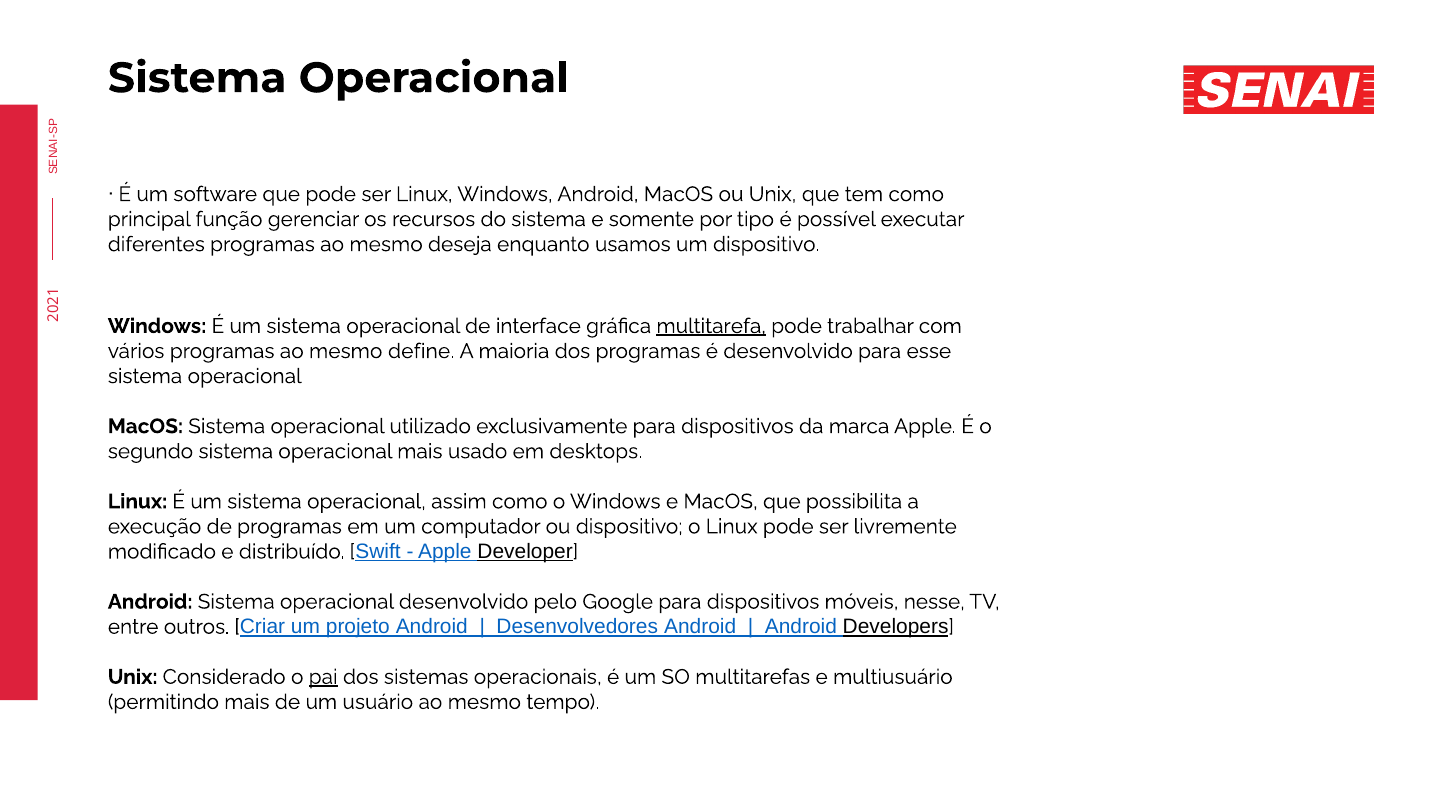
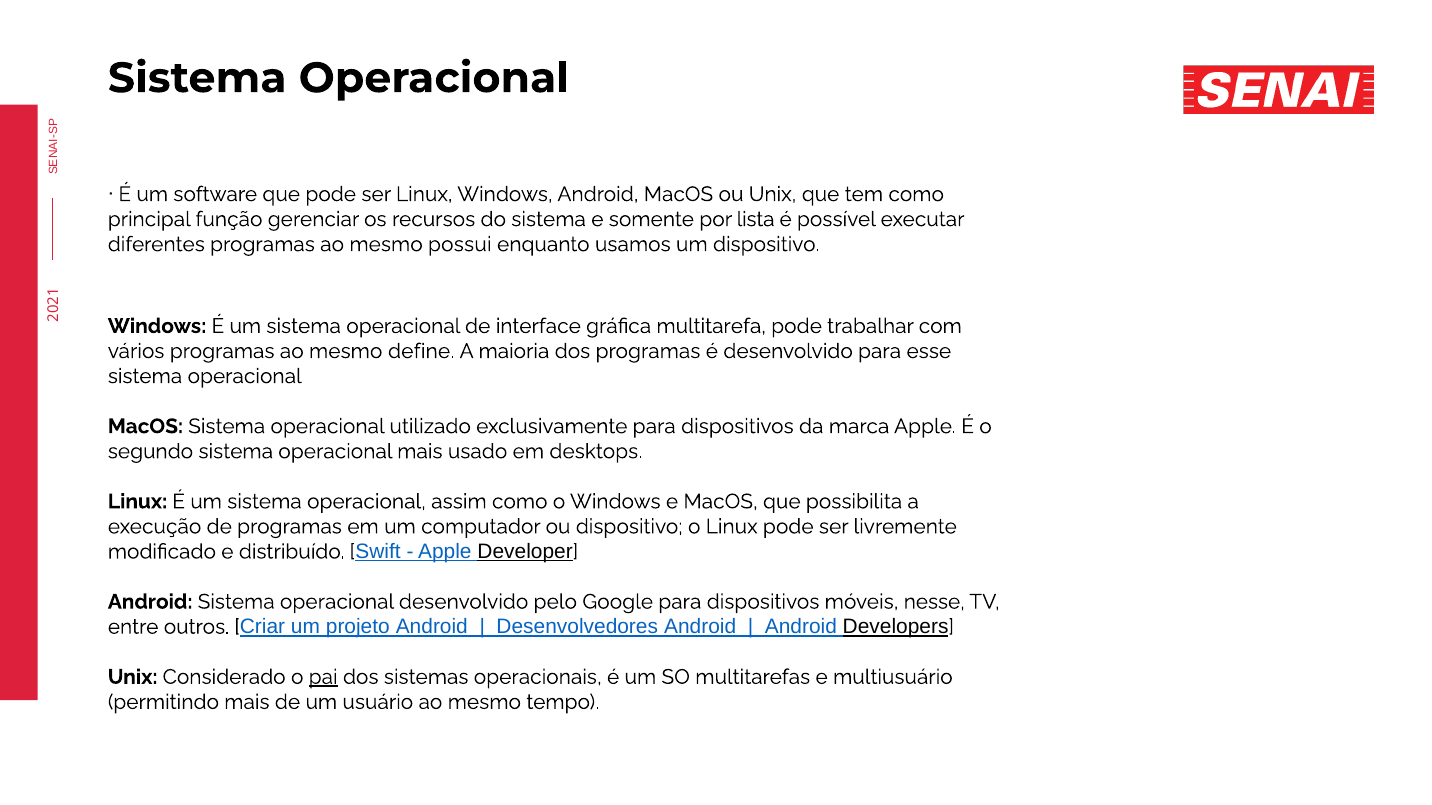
tipo: tipo -> lista
deseja: deseja -> possui
multitarefa underline: present -> none
